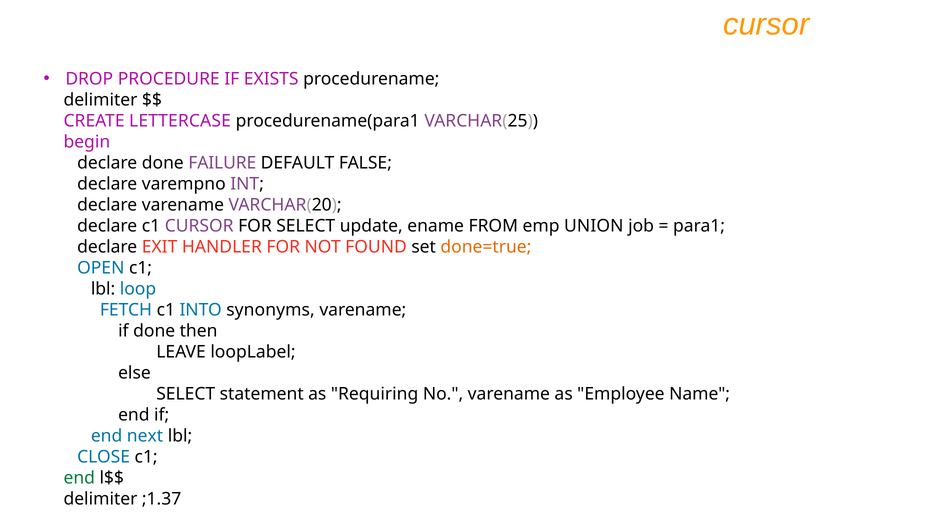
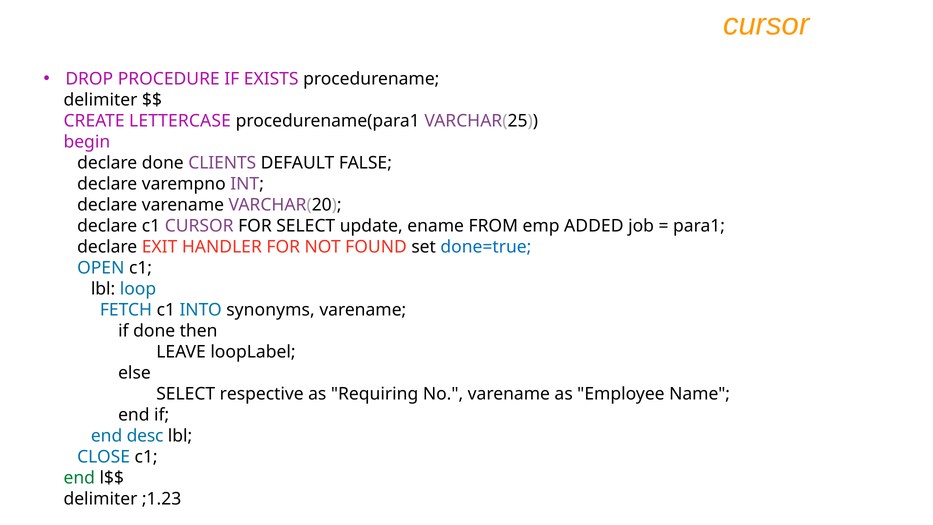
FAILURE: FAILURE -> CLIENTS
UNION: UNION -> ADDED
done=true colour: orange -> blue
statement: statement -> respective
next: next -> desc
;1.37: ;1.37 -> ;1.23
